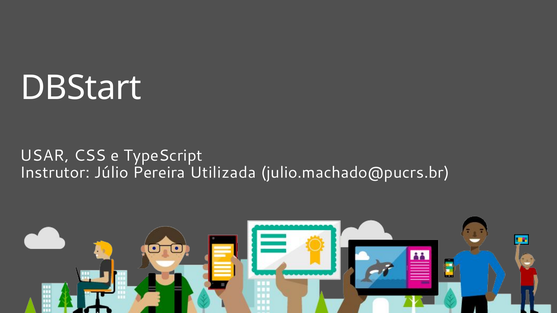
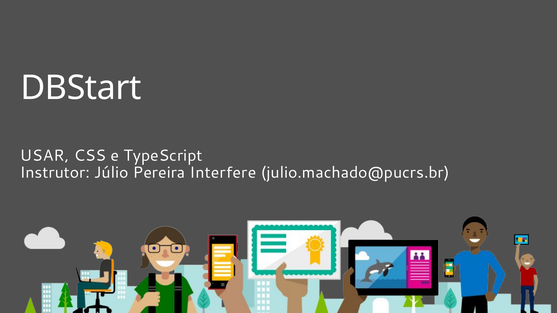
Utilizada: Utilizada -> Interfere
